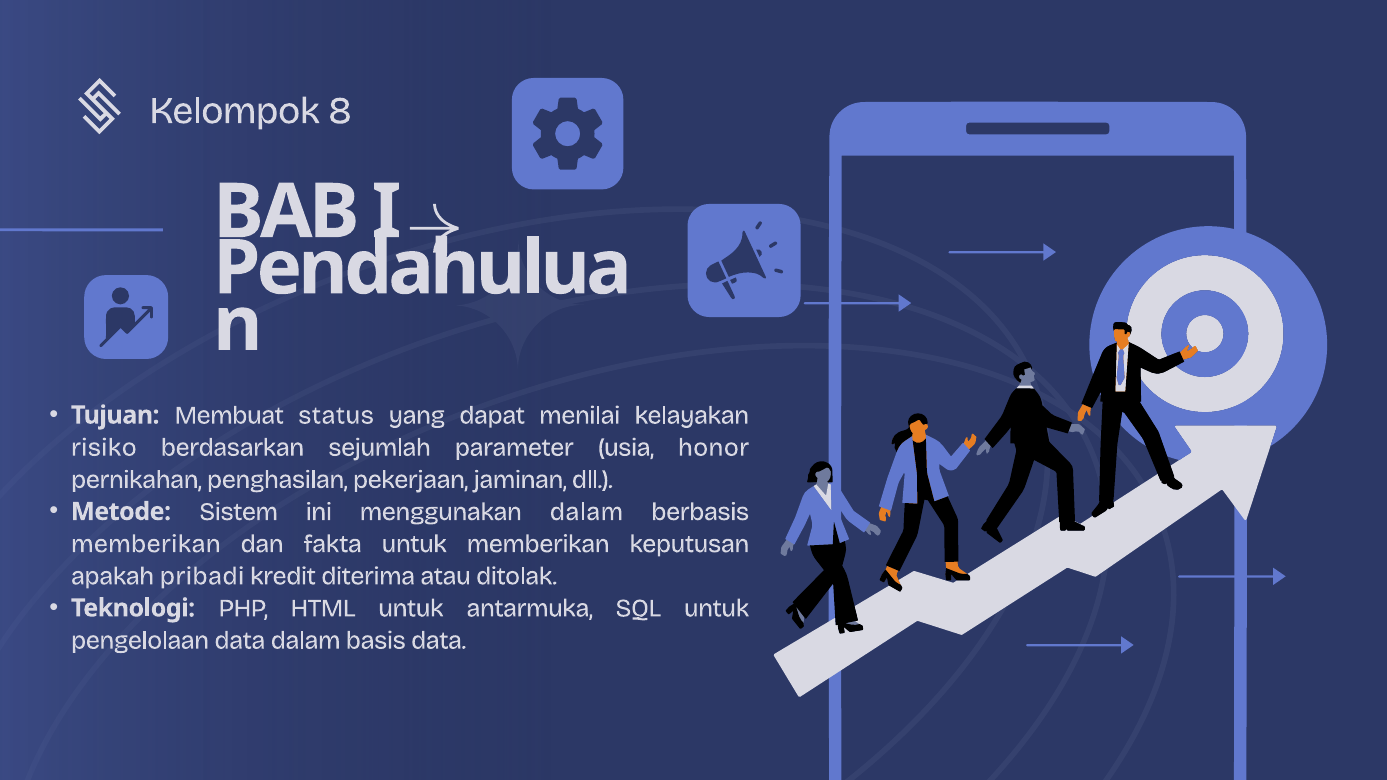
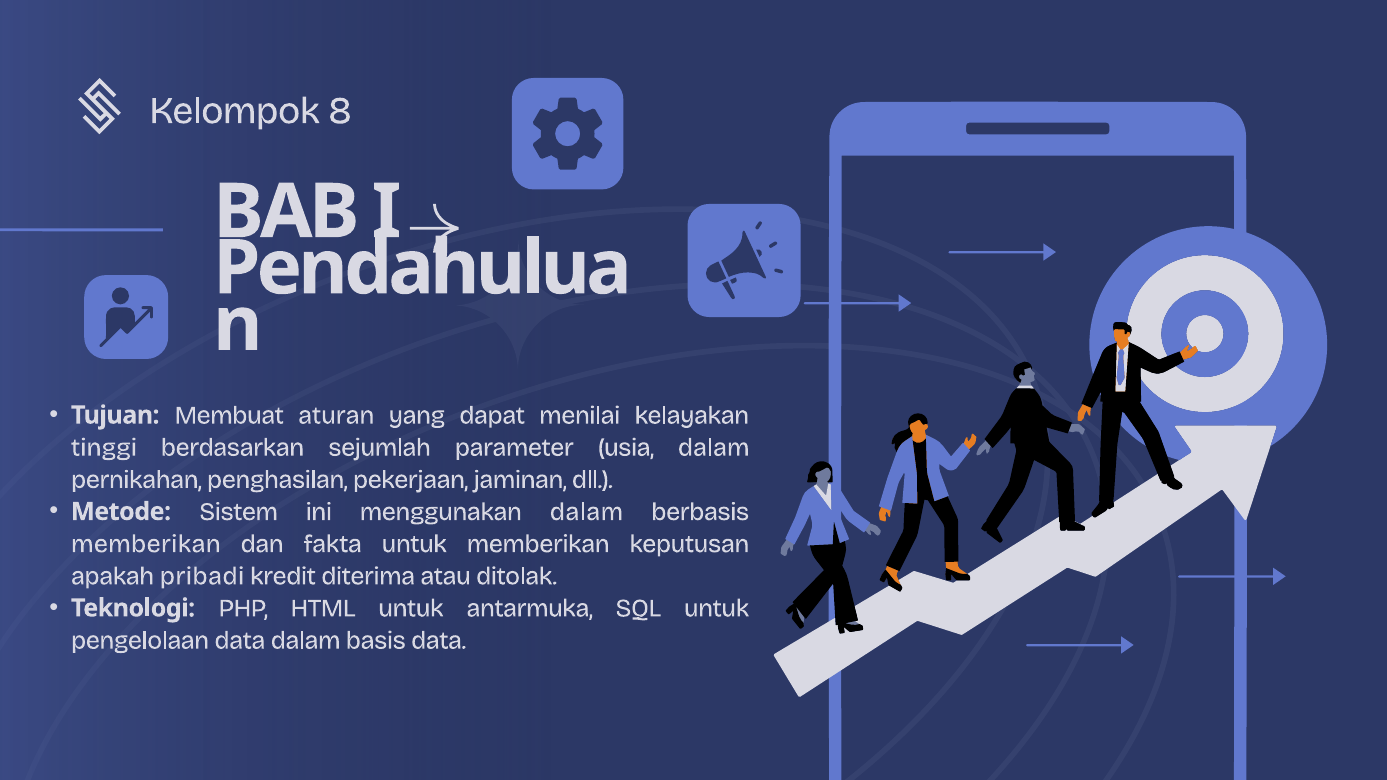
status: status -> aturan
risiko: risiko -> tinggi
usia honor: honor -> dalam
